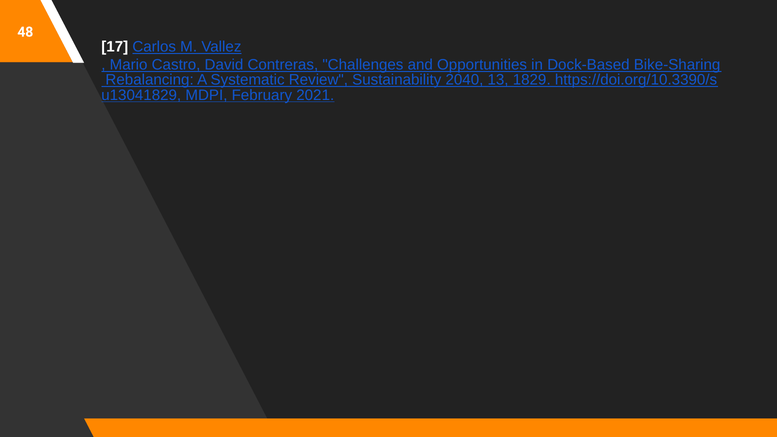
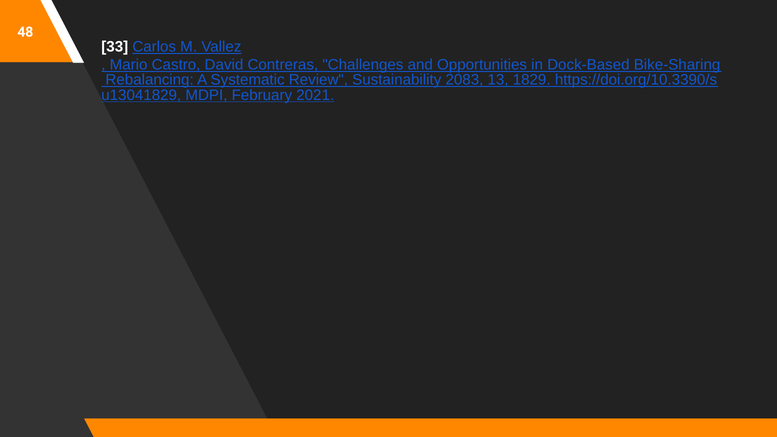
17: 17 -> 33
2040: 2040 -> 2083
